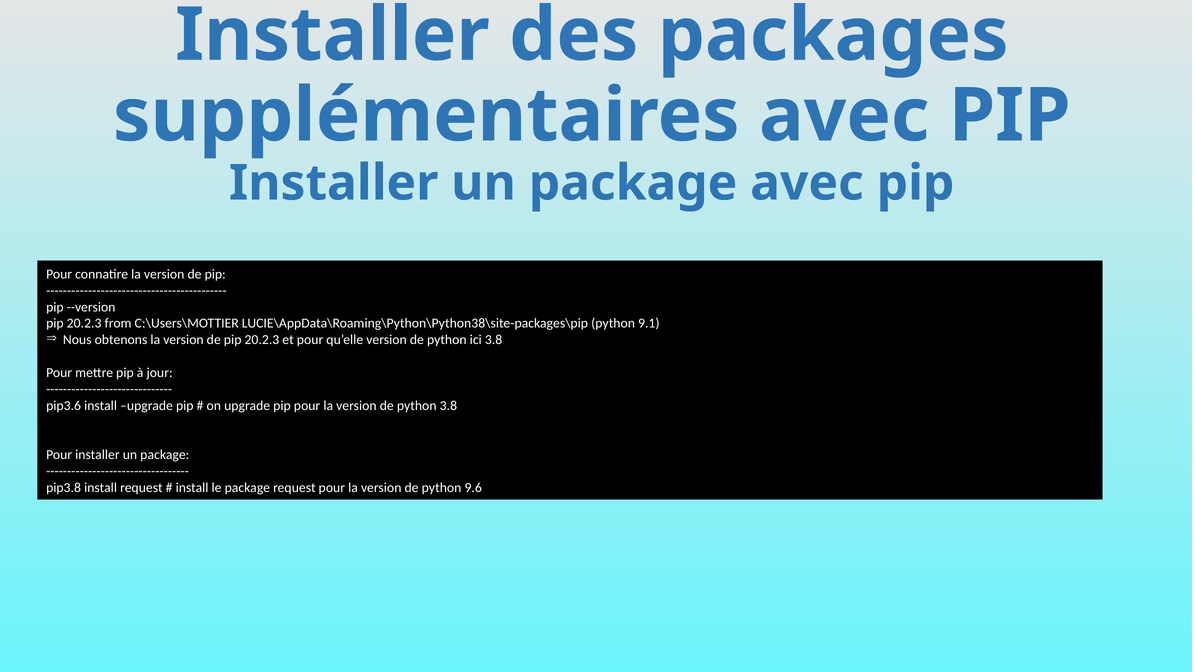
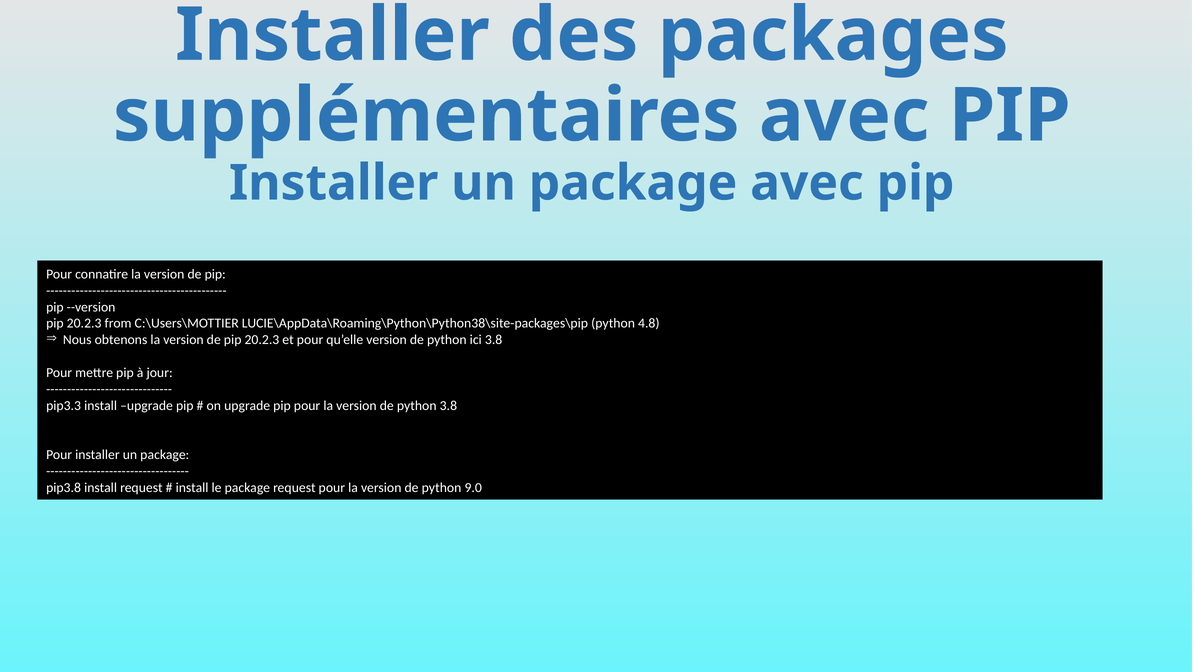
9.1: 9.1 -> 4.8
pip3.6: pip3.6 -> pip3.3
9.6: 9.6 -> 9.0
